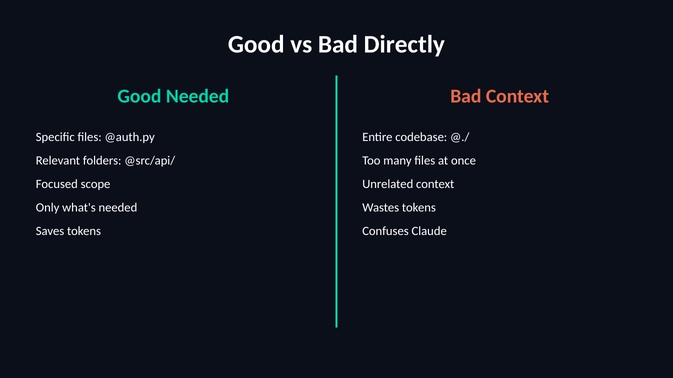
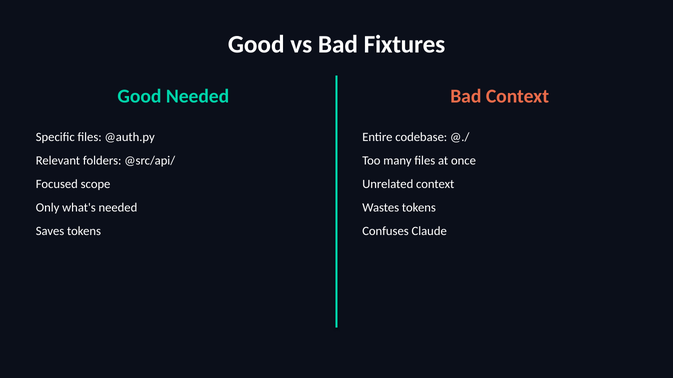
Directly: Directly -> Fixtures
